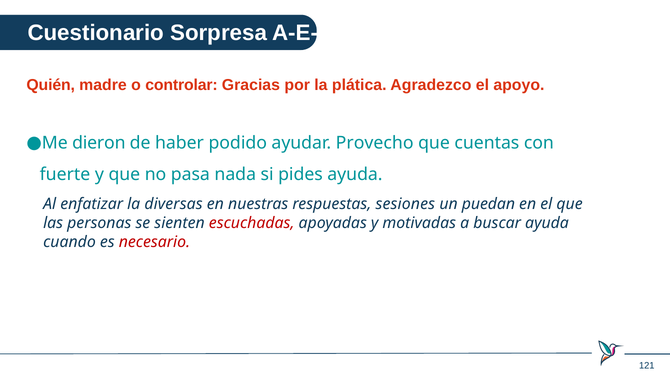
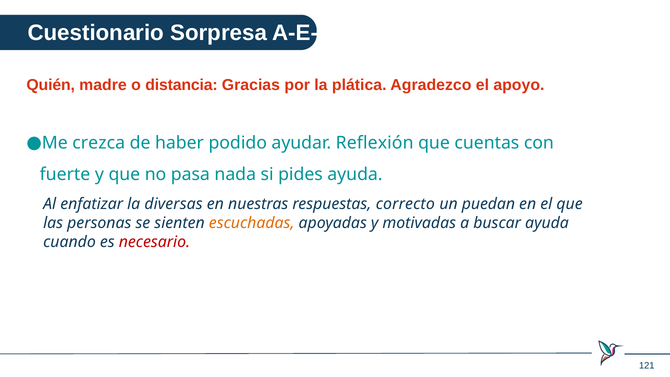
controlar: controlar -> distancia
dieron: dieron -> crezca
Provecho: Provecho -> Reflexión
sesiones: sesiones -> correcto
escuchadas colour: red -> orange
